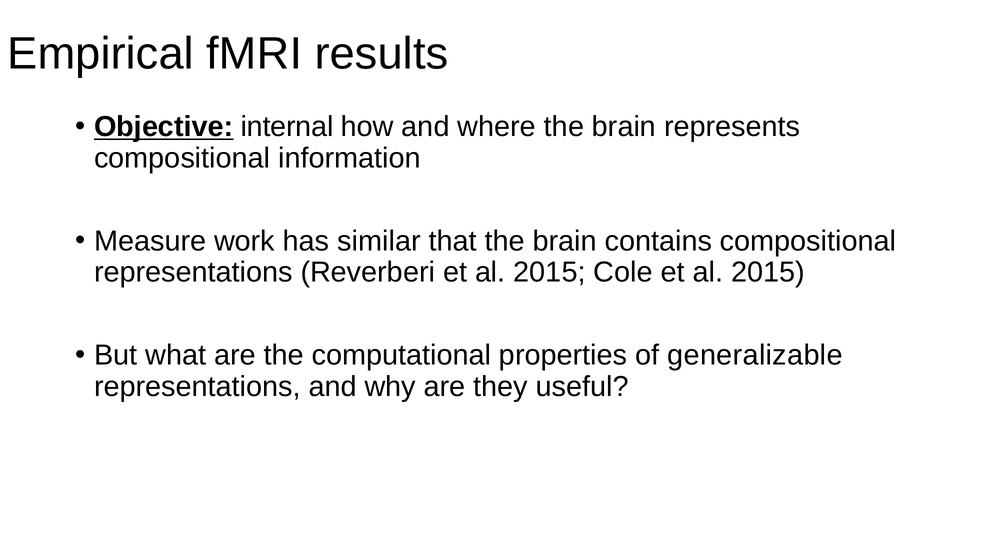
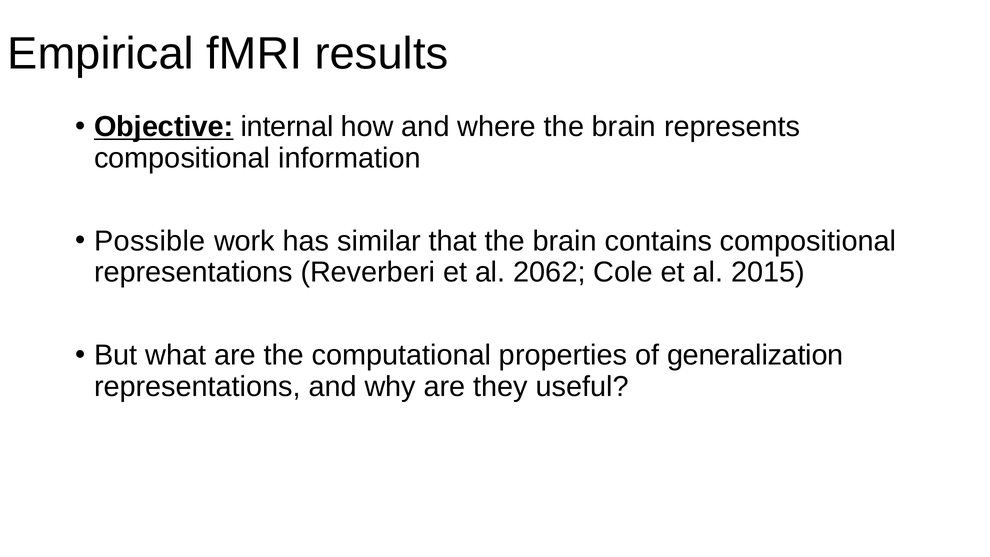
Measure: Measure -> Possible
Reverberi et al 2015: 2015 -> 2062
generalizable: generalizable -> generalization
